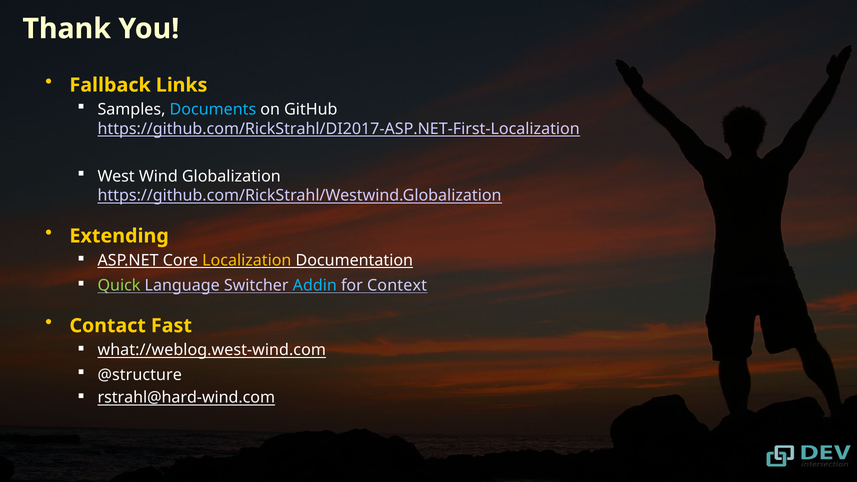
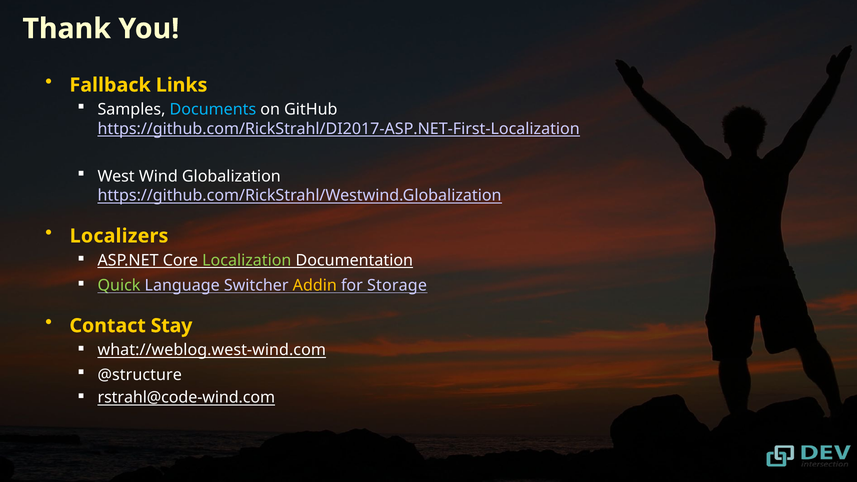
Extending: Extending -> Localizers
Localization colour: yellow -> light green
Addin colour: light blue -> yellow
Context: Context -> Storage
Fast: Fast -> Stay
rstrahl@hard-wind.com: rstrahl@hard-wind.com -> rstrahl@code-wind.com
